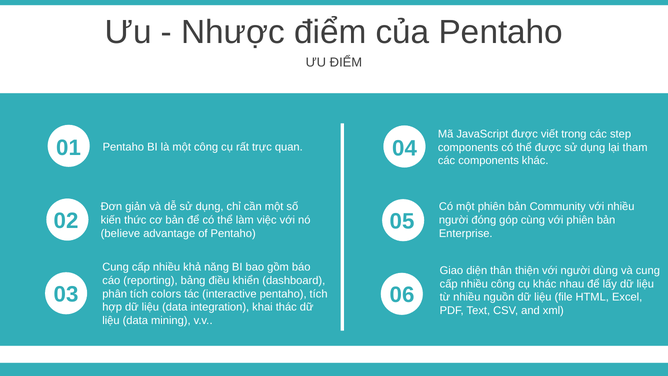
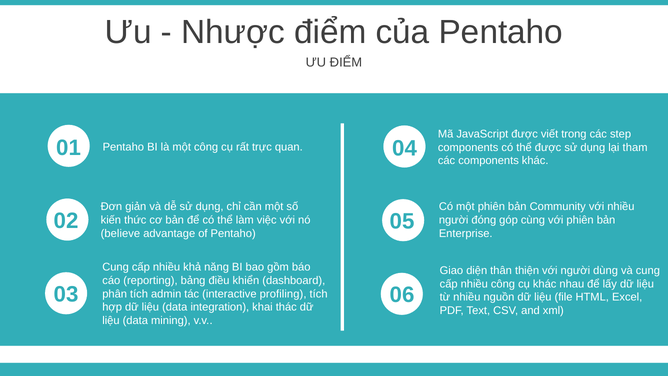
colors: colors -> admin
interactive pentaho: pentaho -> profiling
